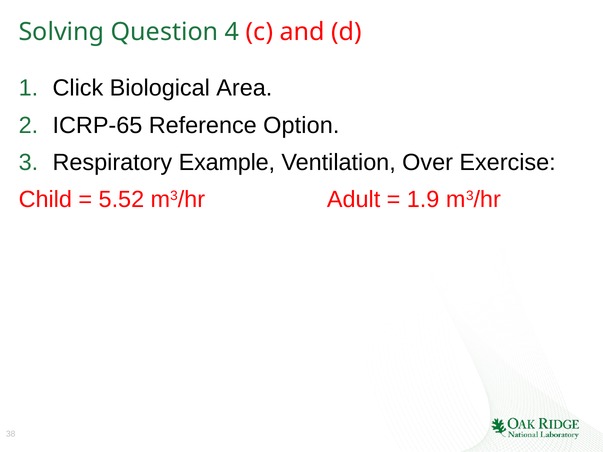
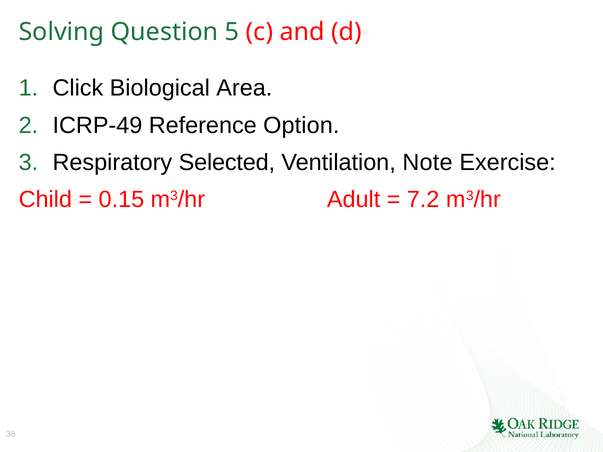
4: 4 -> 5
ICRP‐65: ICRP‐65 -> ICRP‐49
Example: Example -> Selected
Over: Over -> Note
5.52: 5.52 -> 0.15
1.9: 1.9 -> 7.2
